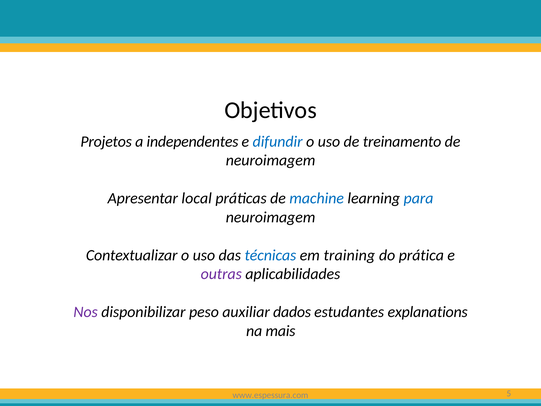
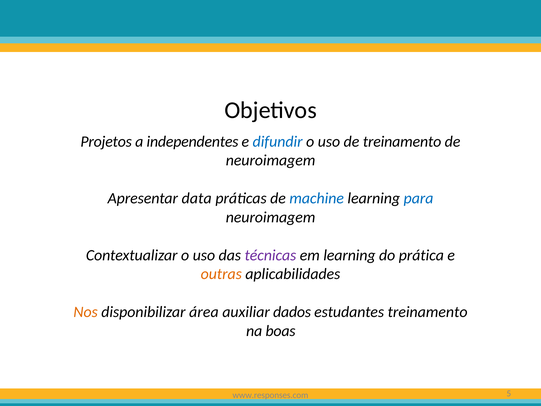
local: local -> data
técnicas colour: blue -> purple
em training: training -> learning
outras colour: purple -> orange
Nos colour: purple -> orange
peso: peso -> área
estudantes explanations: explanations -> treinamento
mais: mais -> boas
www.espessura.com: www.espessura.com -> www.responses.com
